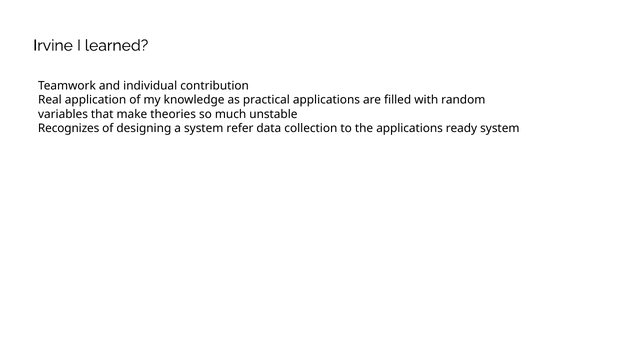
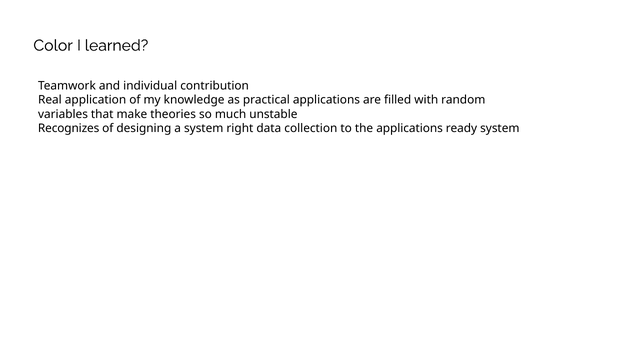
Irvine: Irvine -> Color
refer: refer -> right
